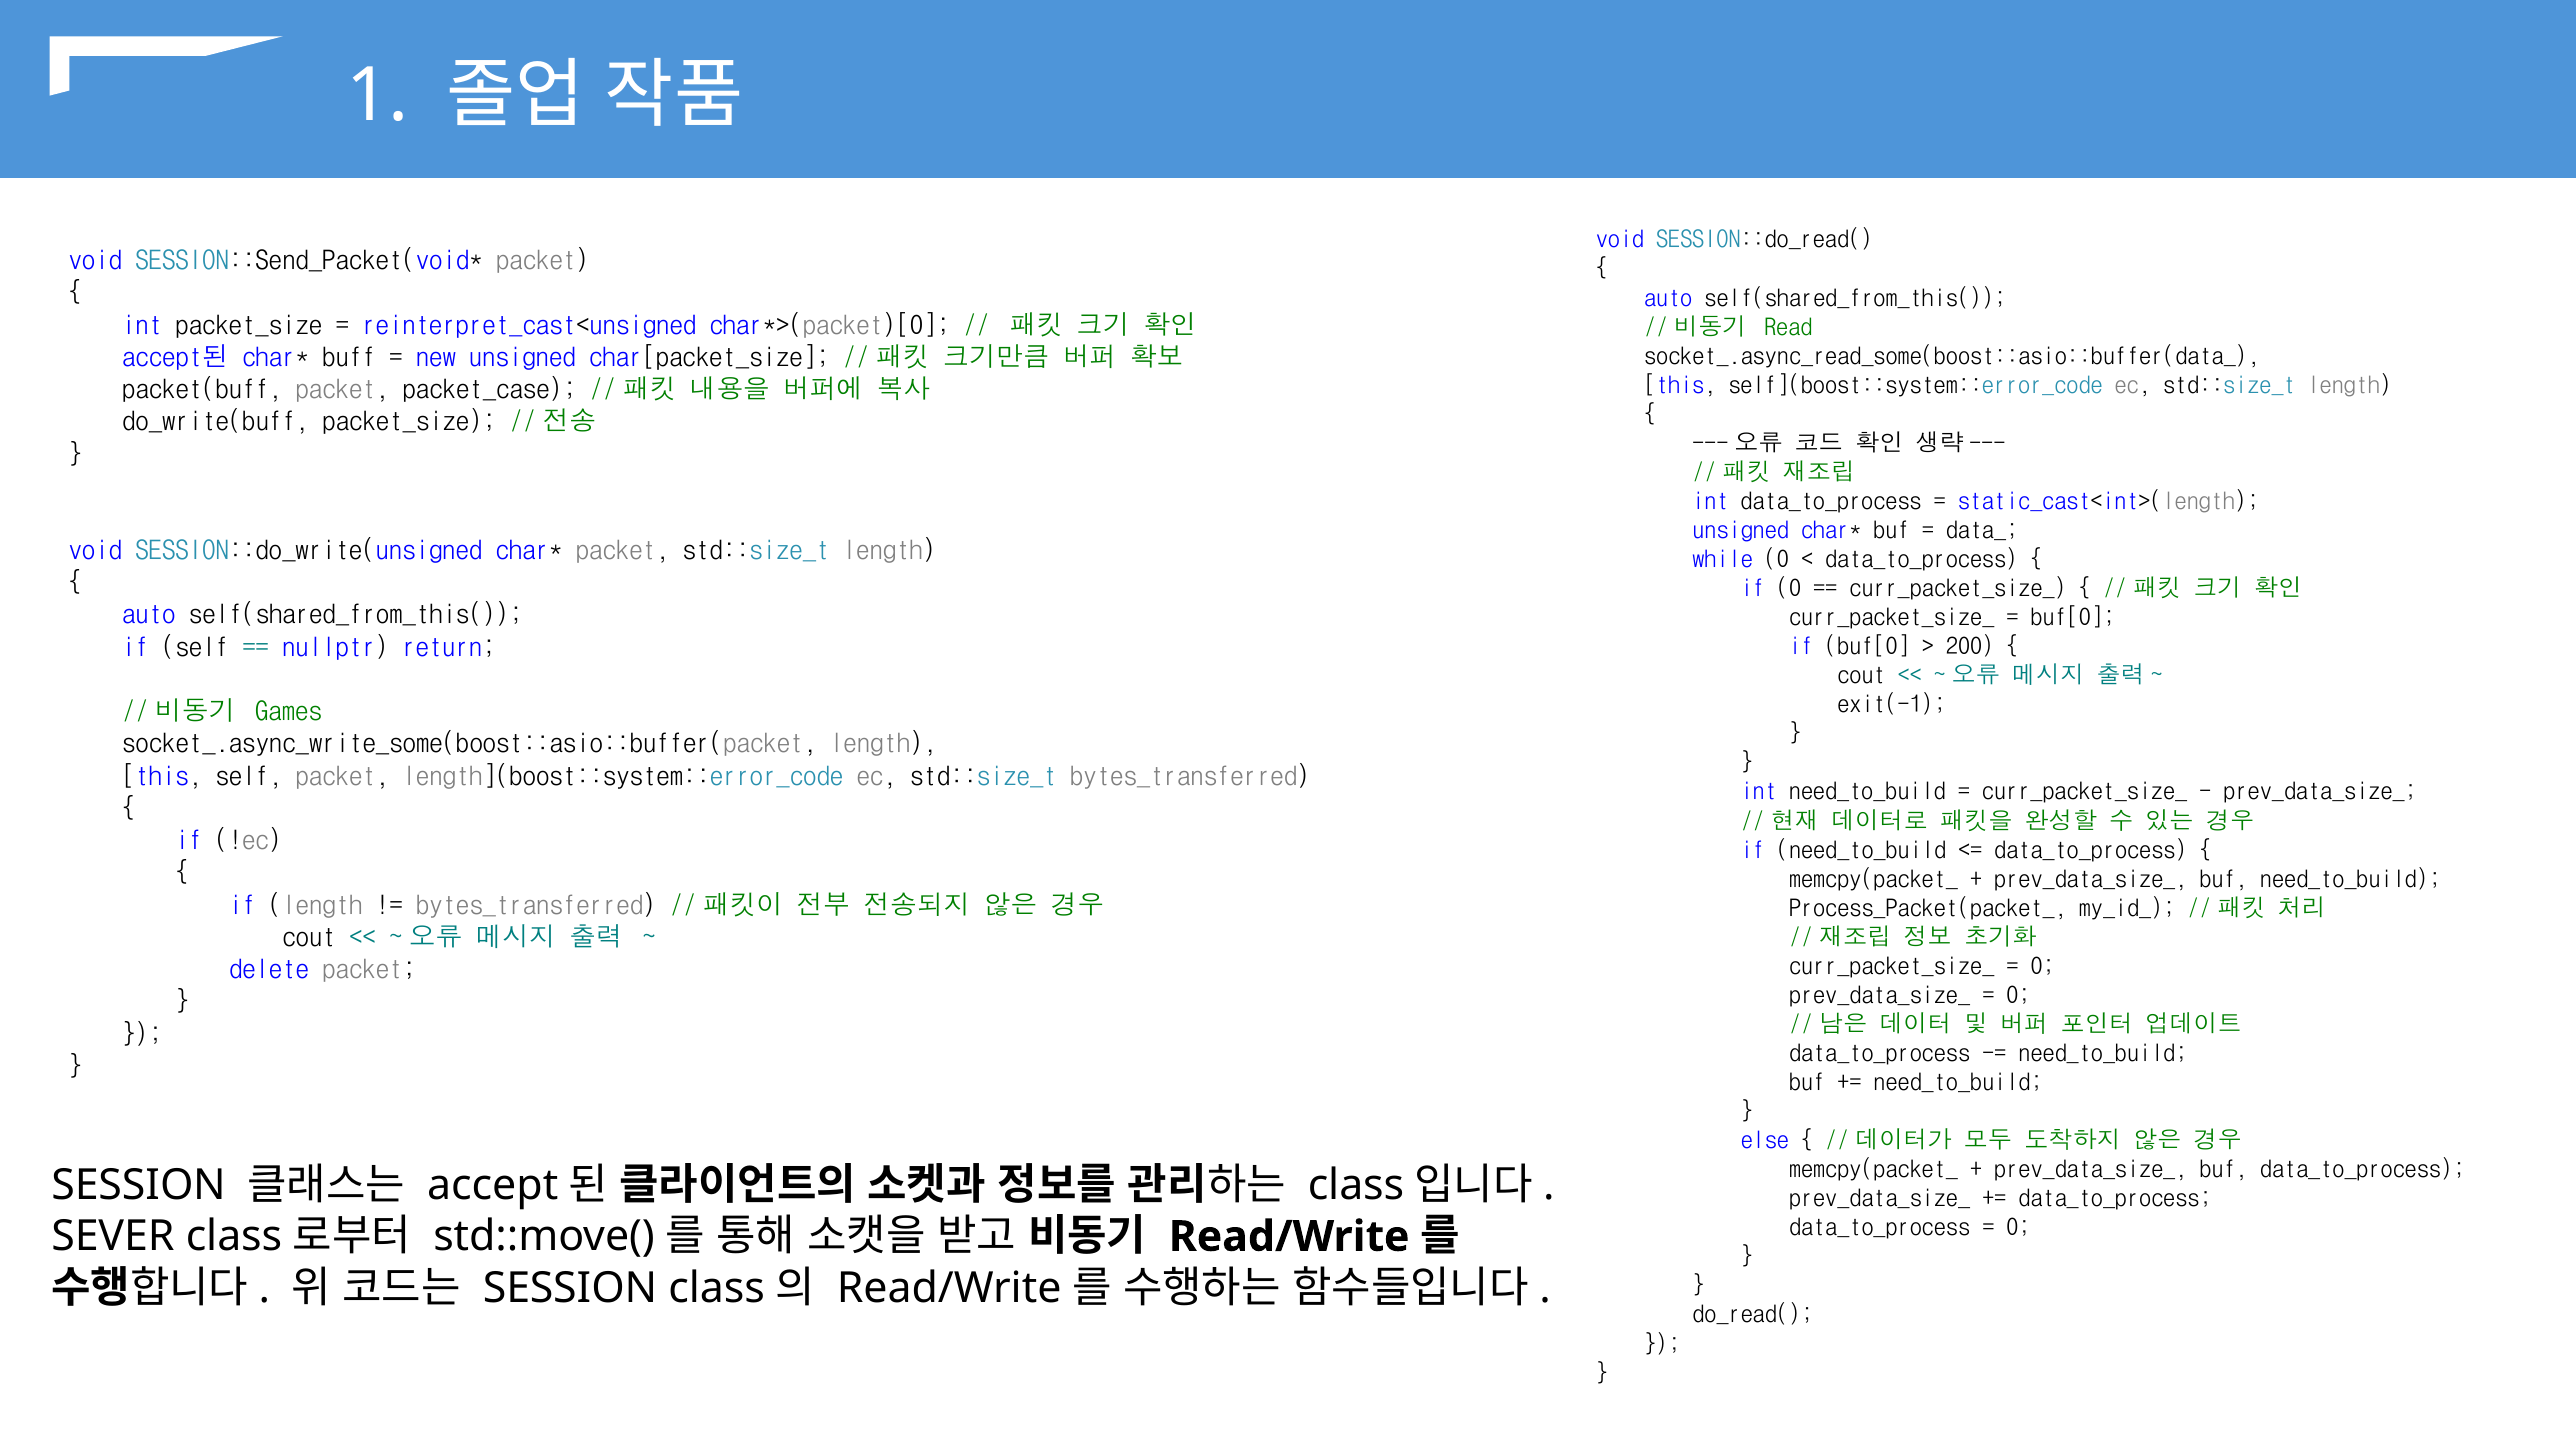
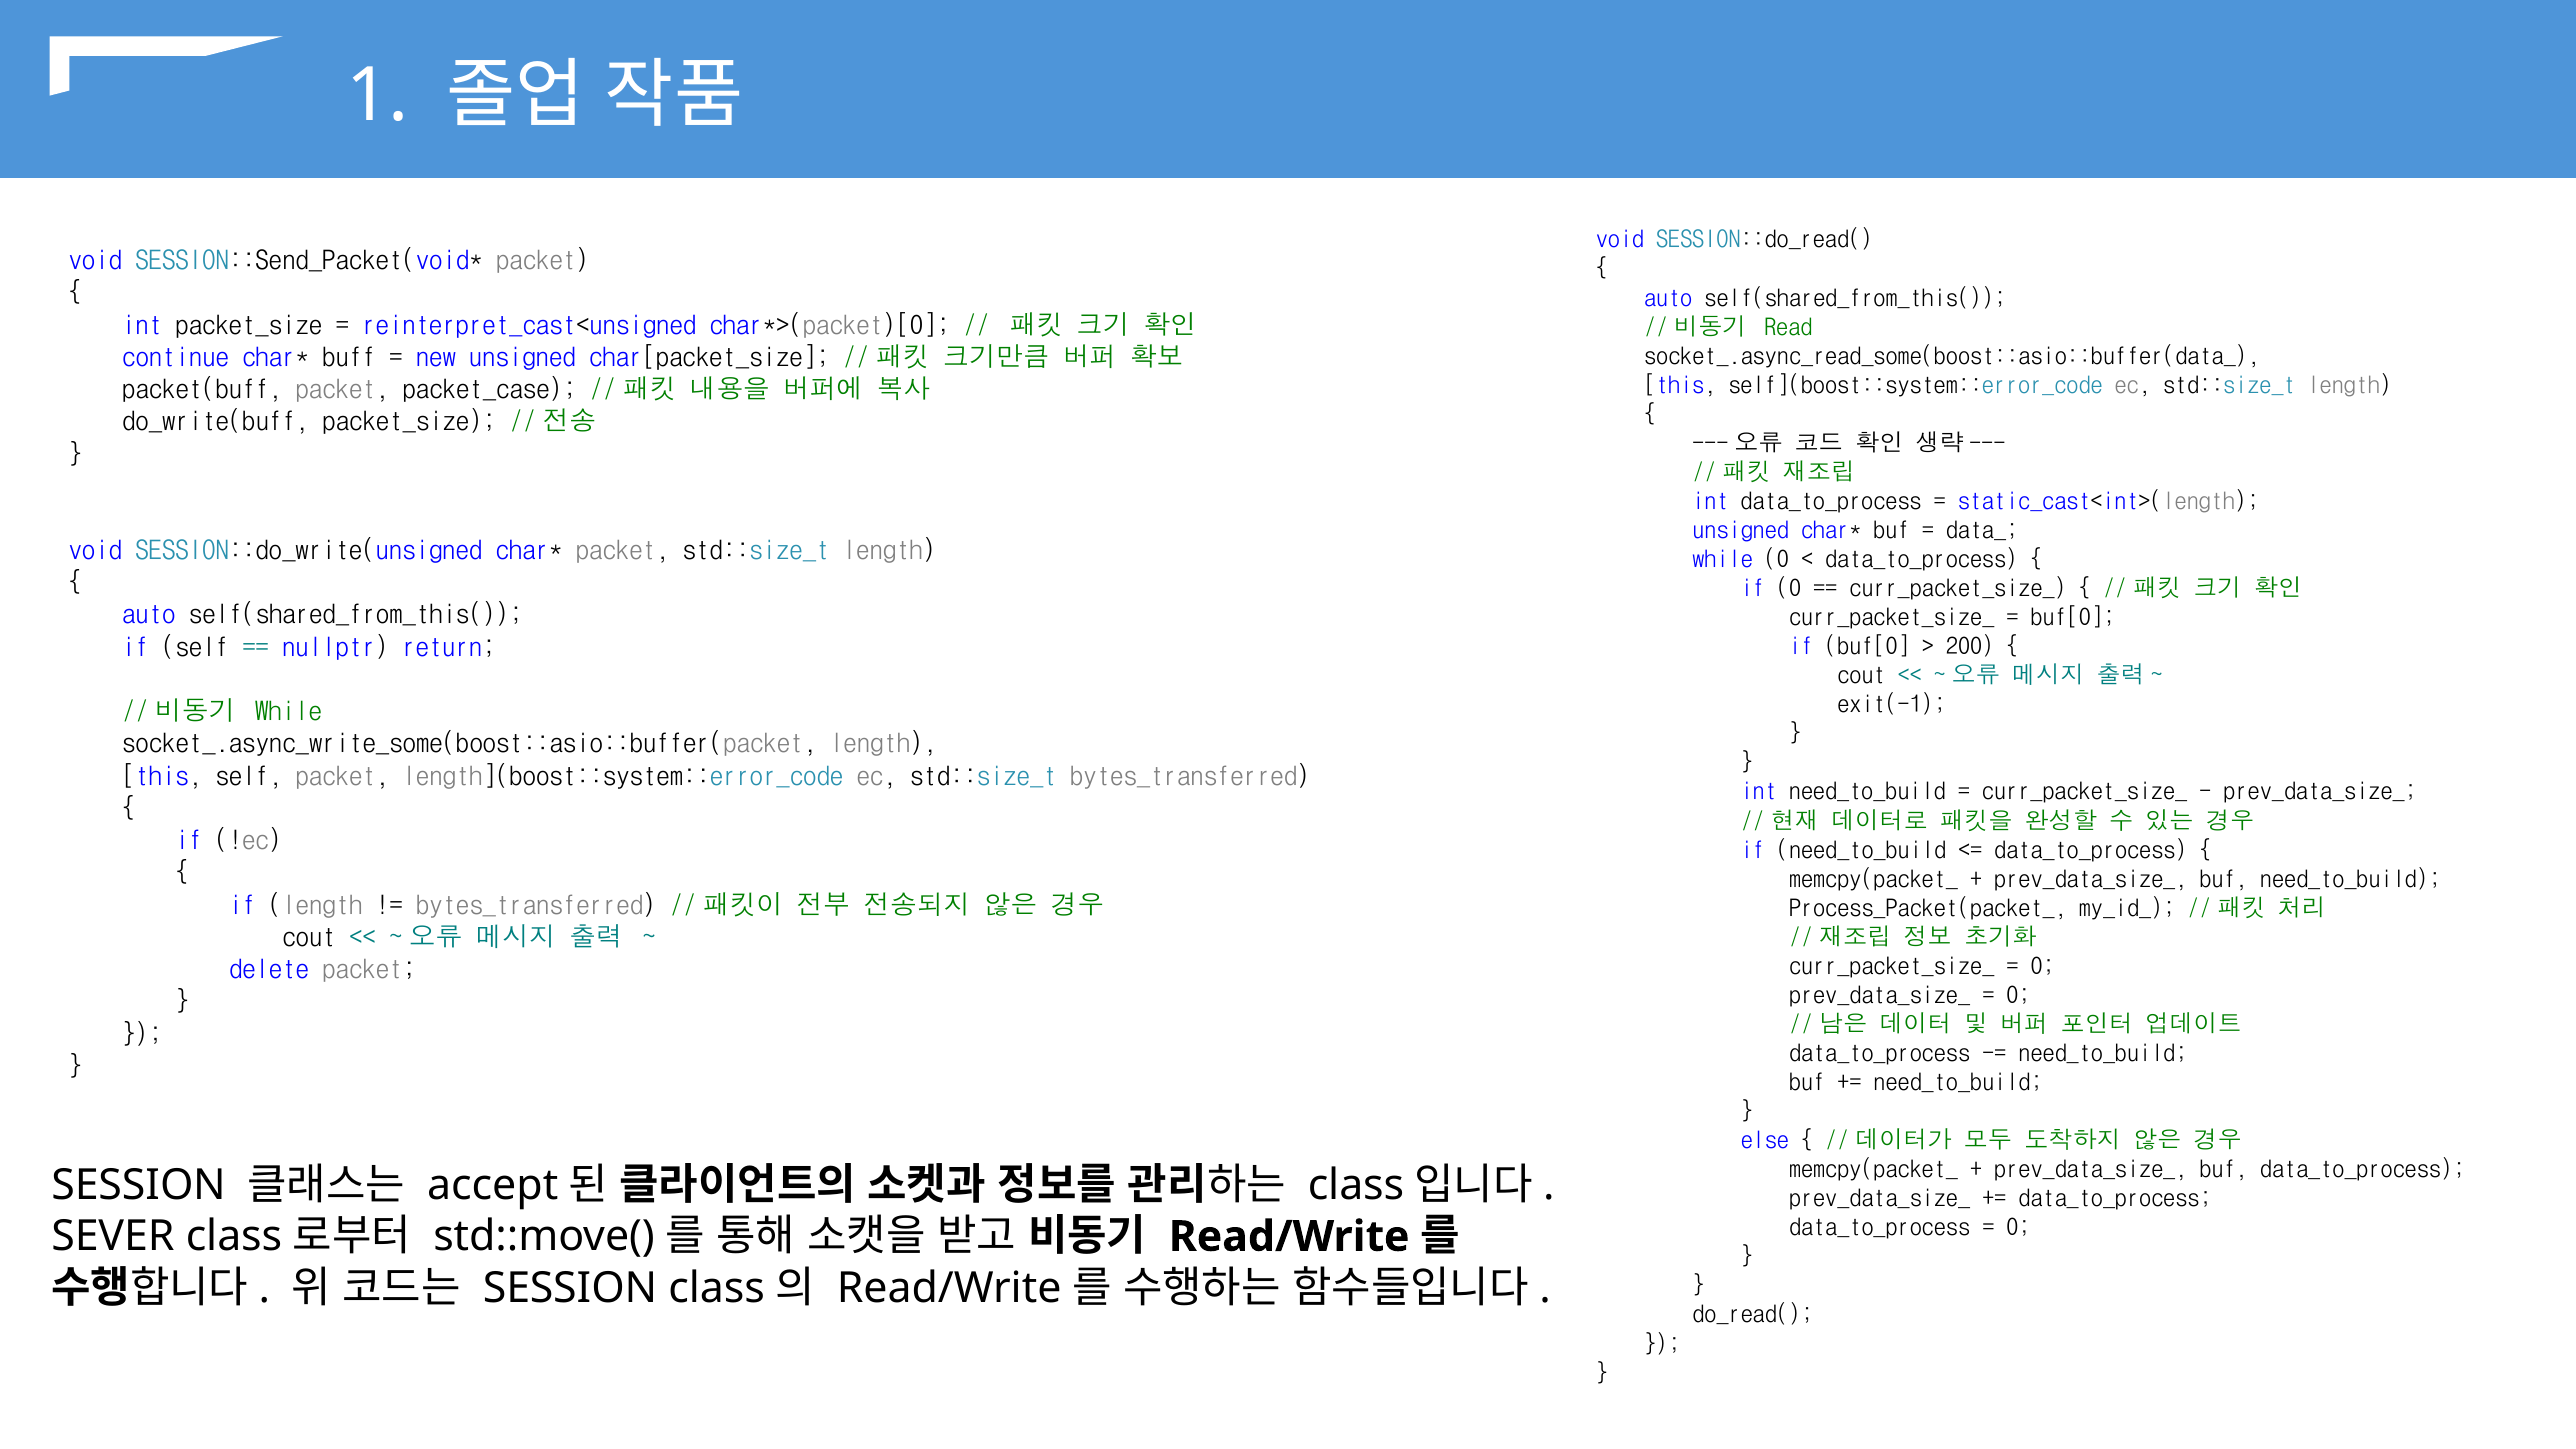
accept된 at (176, 358): accept된 -> continue
Games at (289, 712): Games -> While
